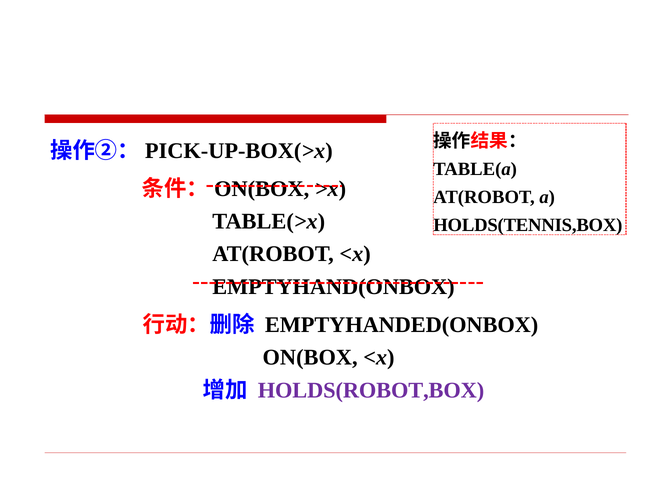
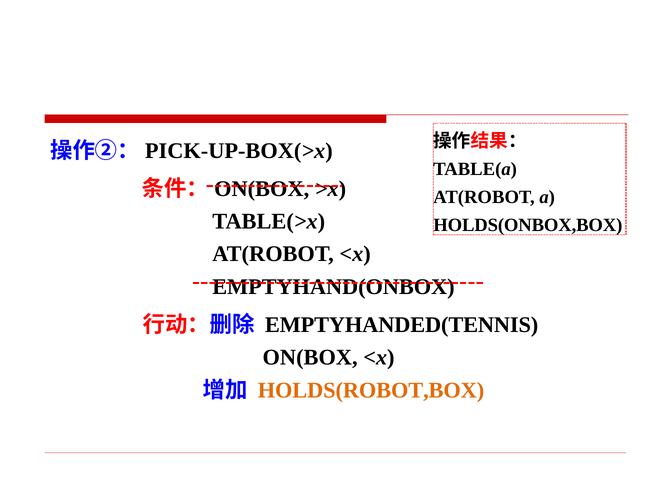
HOLDS(TENNIS,BOX: HOLDS(TENNIS,BOX -> HOLDS(ONBOX,BOX
EMPTYHANDED(ONBOX: EMPTYHANDED(ONBOX -> EMPTYHANDED(TENNIS
HOLDS(ROBOT,BOX colour: purple -> orange
